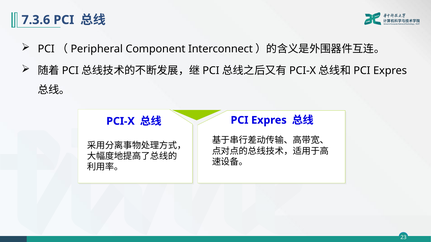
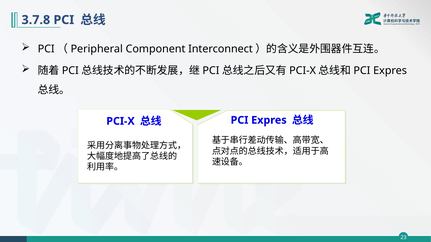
7.3.6: 7.3.6 -> 3.7.8
